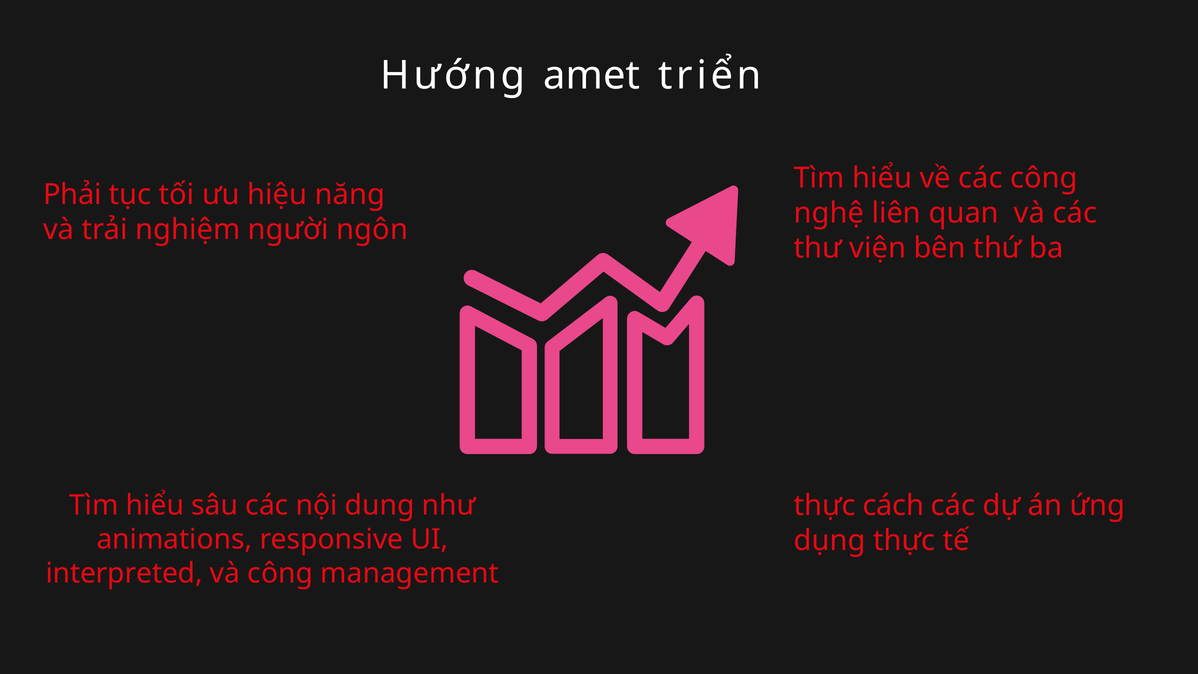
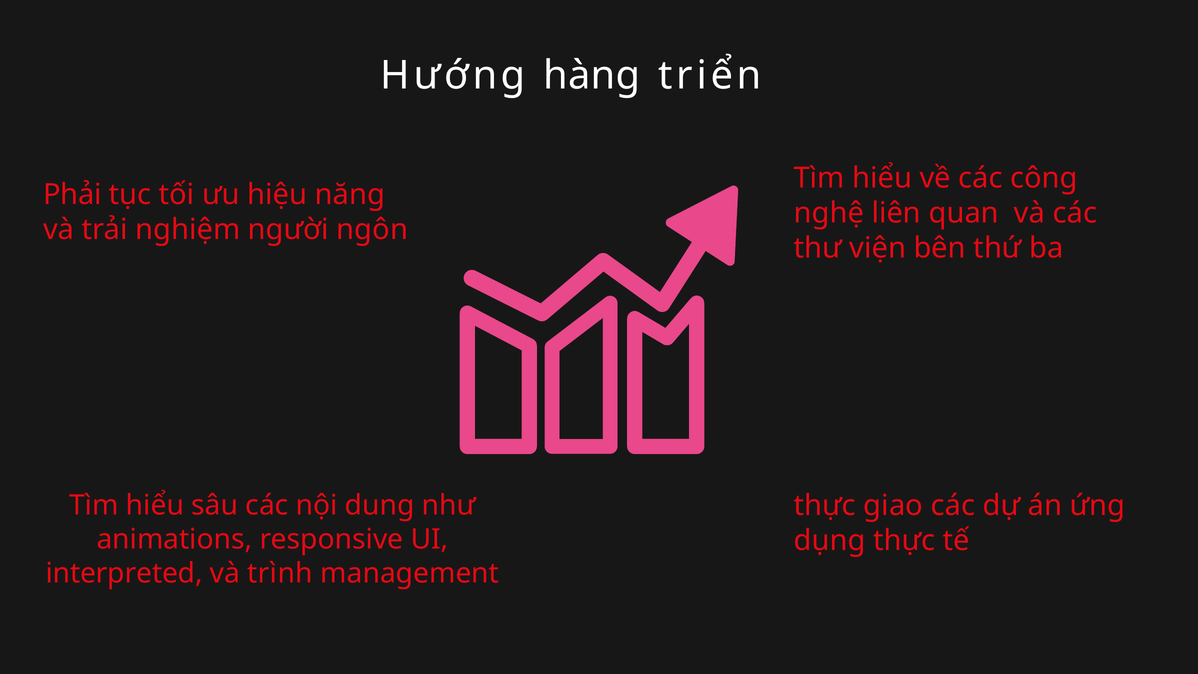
amet: amet -> hàng
cách: cách -> giao
và công: công -> trình
